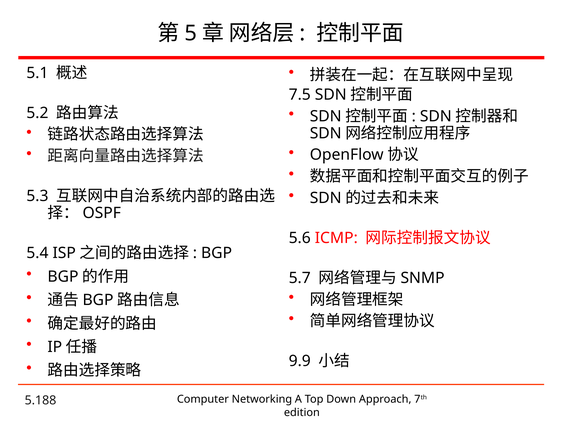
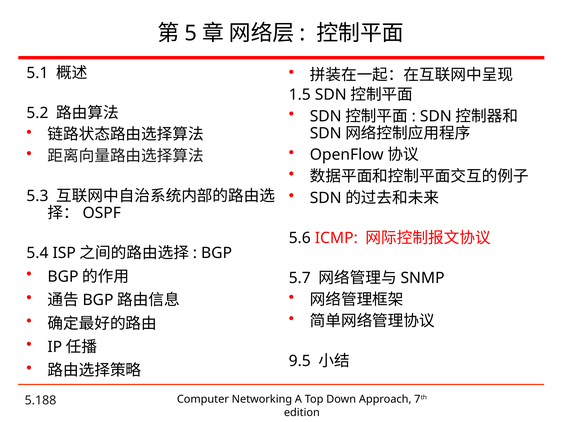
7.5: 7.5 -> 1.5
9.9: 9.9 -> 9.5
